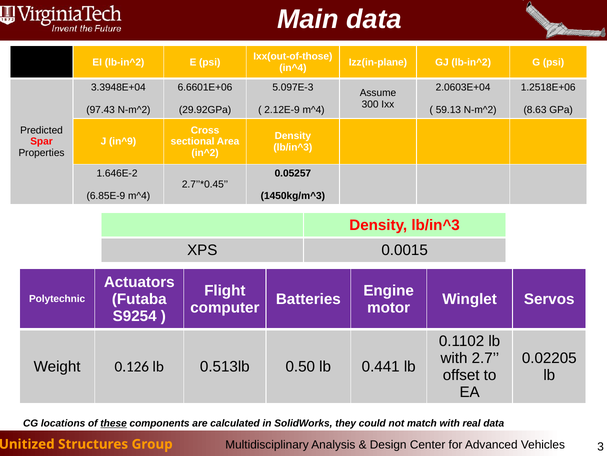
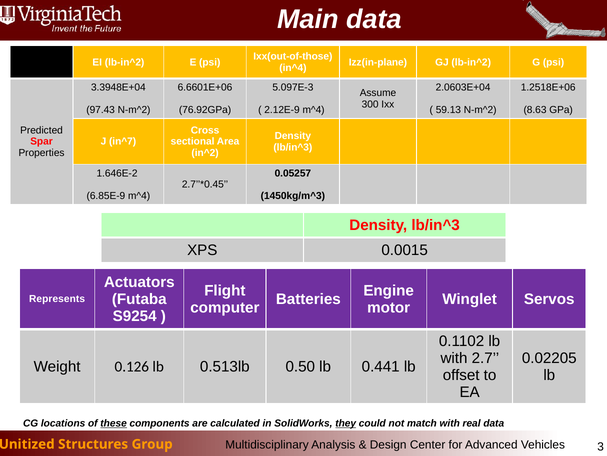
29.92GPa: 29.92GPa -> 76.92GPa
in^9: in^9 -> in^7
Polytechnic: Polytechnic -> Represents
they underline: none -> present
